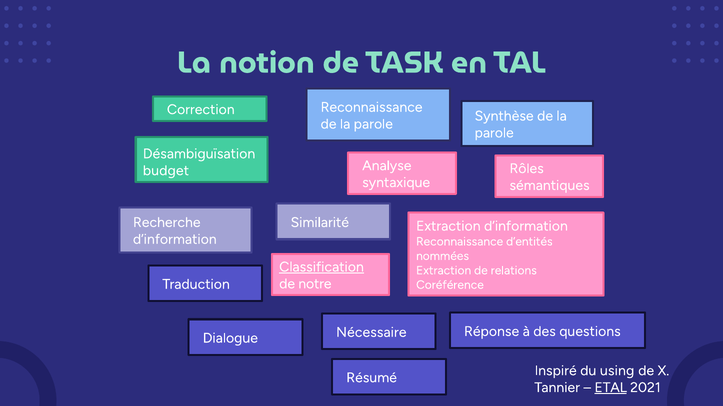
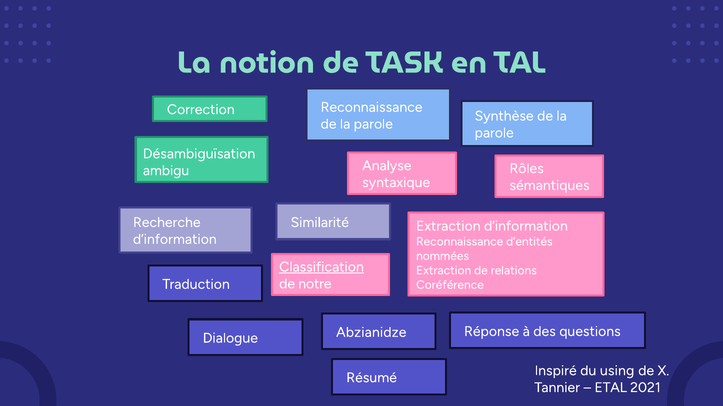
budget: budget -> ambigu
Nécessaire: Nécessaire -> Abzianidze
ETAL underline: present -> none
